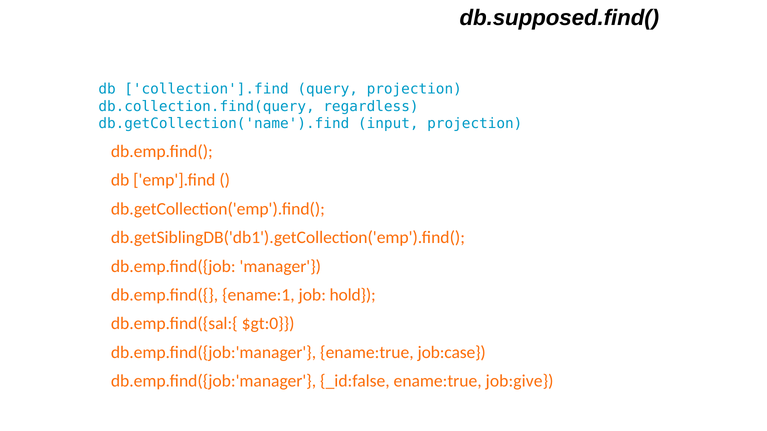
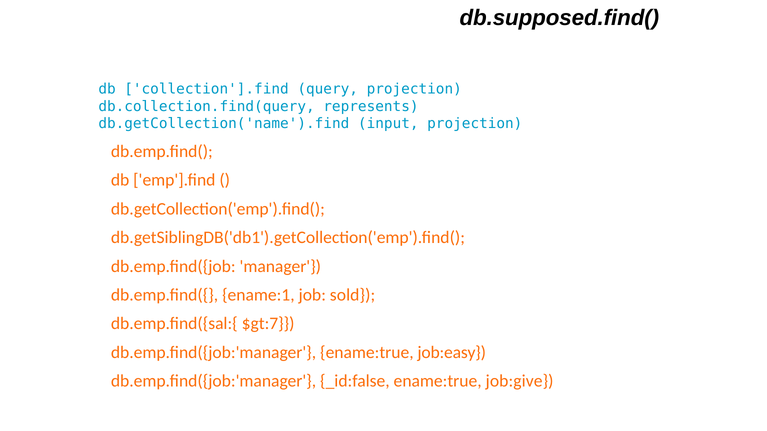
regardless: regardless -> represents
hold: hold -> sold
$gt:0: $gt:0 -> $gt:7
job:case: job:case -> job:easy
